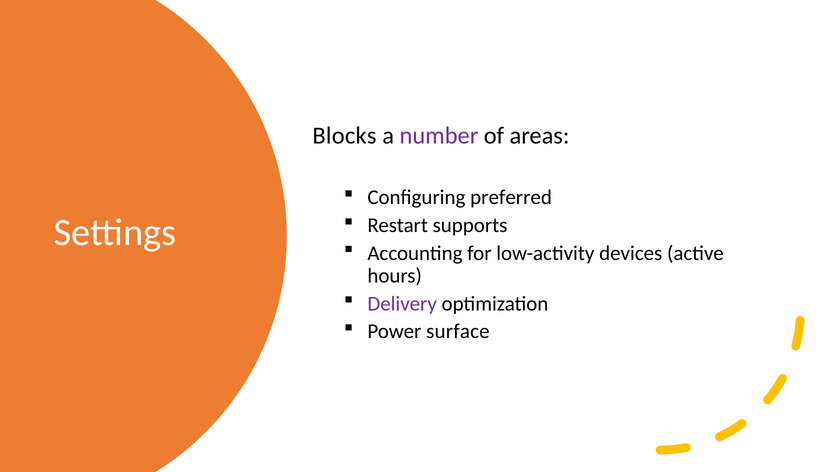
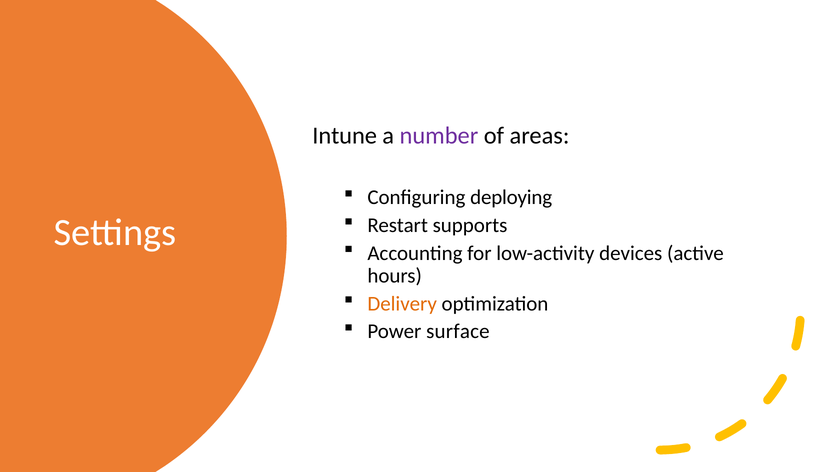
Blocks: Blocks -> Intune
preferred: preferred -> deploying
Delivery colour: purple -> orange
